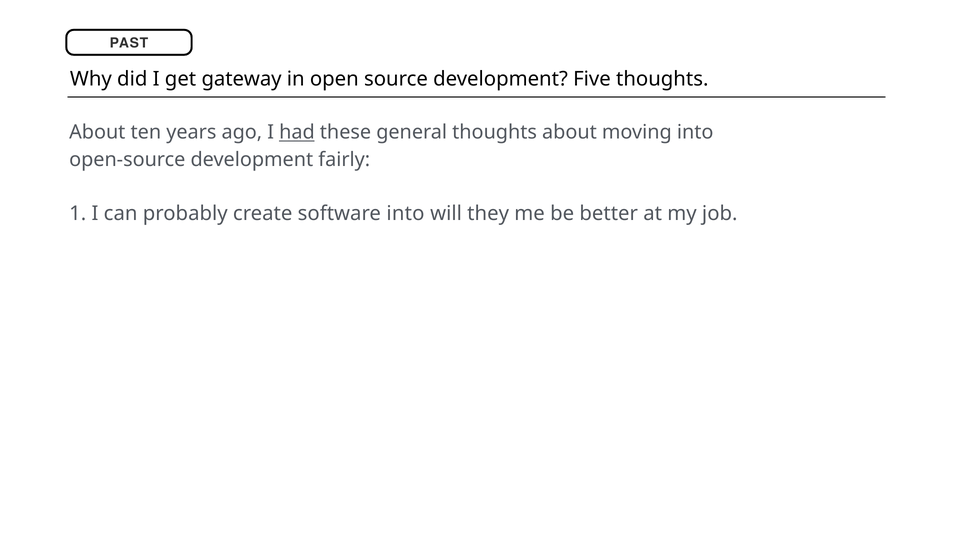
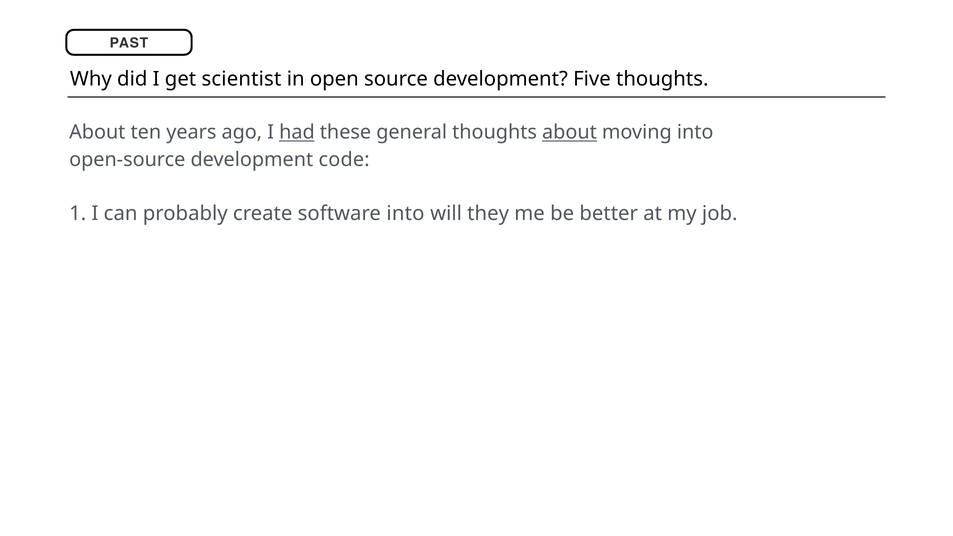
gateway: gateway -> scientist
about at (569, 132) underline: none -> present
fairly: fairly -> code
